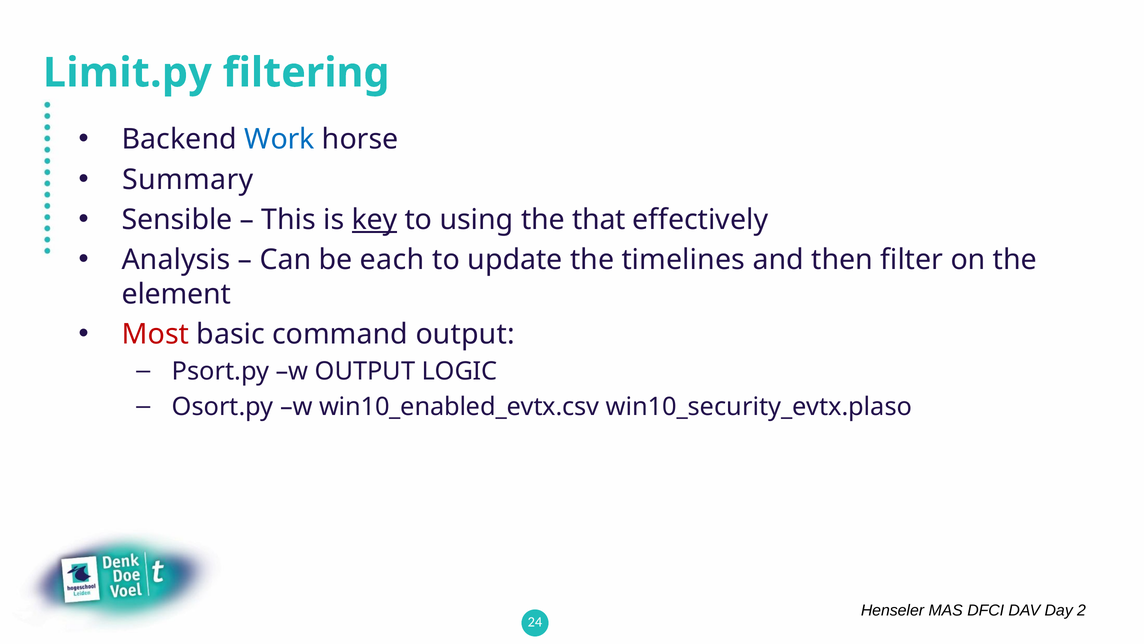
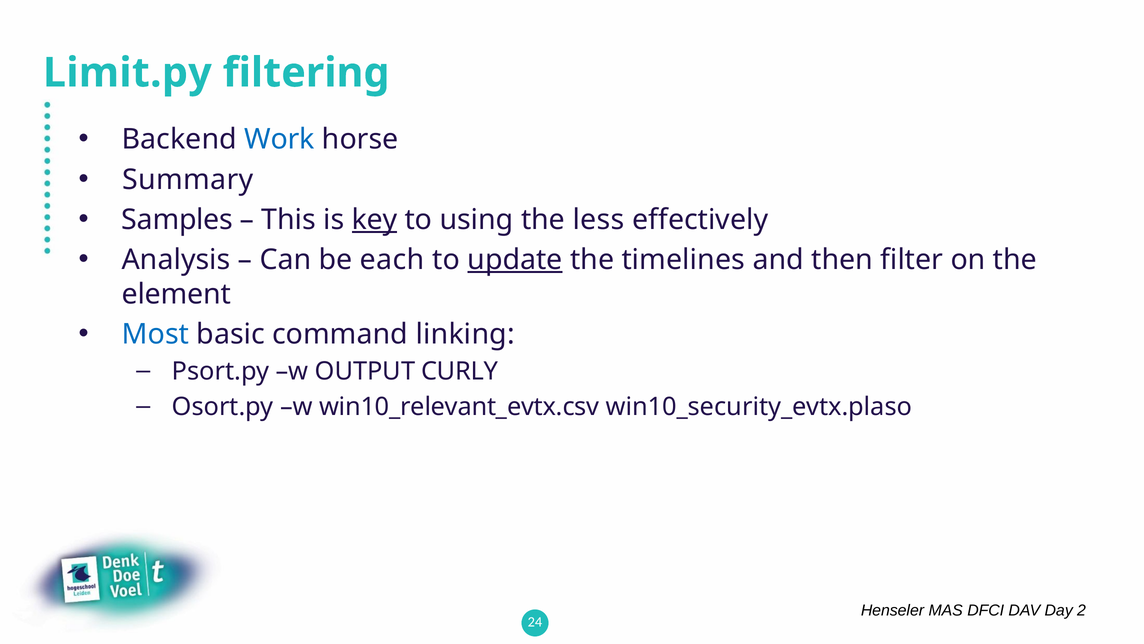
Sensible: Sensible -> Samples
that: that -> less
update underline: none -> present
Most colour: red -> blue
command output: output -> linking
LOGIC: LOGIC -> CURLY
win10_enabled_evtx.csv: win10_enabled_evtx.csv -> win10_relevant_evtx.csv
